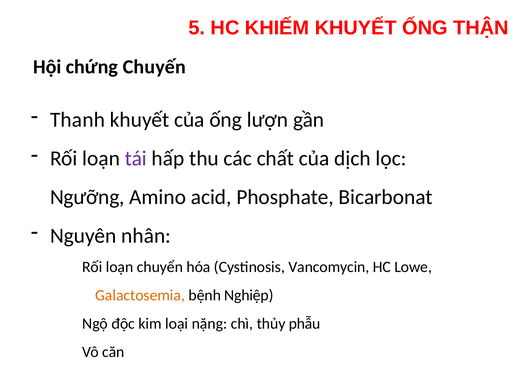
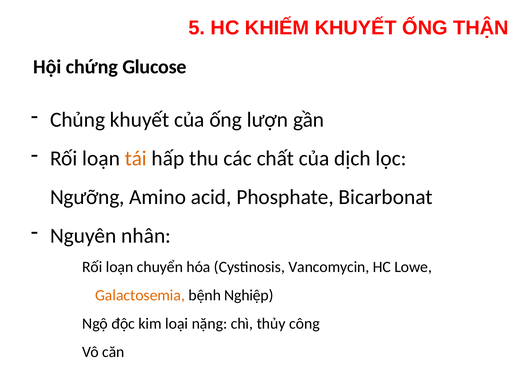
Chuyến: Chuyến -> Glucose
Thanh: Thanh -> Chủng
tái colour: purple -> orange
phẫu: phẫu -> công
